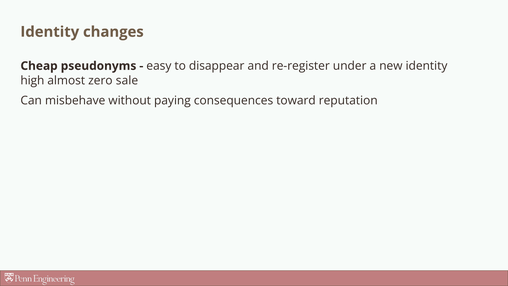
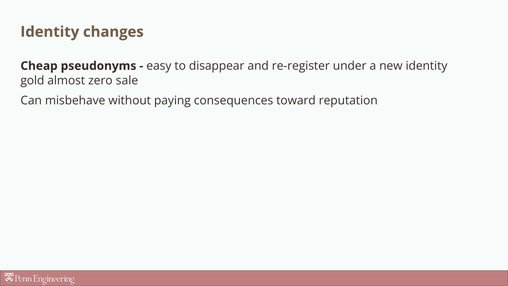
high: high -> gold
